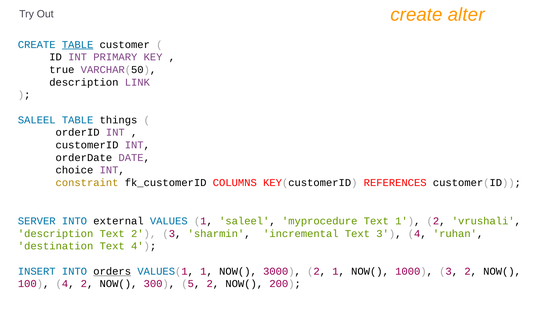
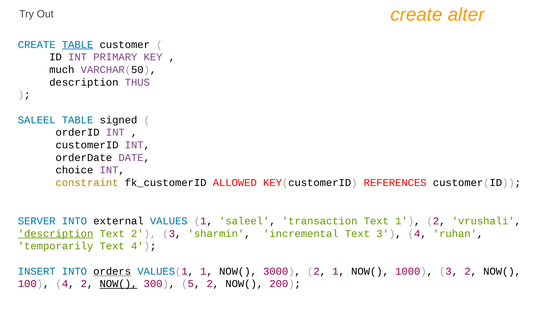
true: true -> much
LINK: LINK -> THUS
things: things -> signed
COLUMNS: COLUMNS -> ALLOWED
myprocedure: myprocedure -> transaction
description at (56, 234) underline: none -> present
destination: destination -> temporarily
NOW( at (118, 284) underline: none -> present
